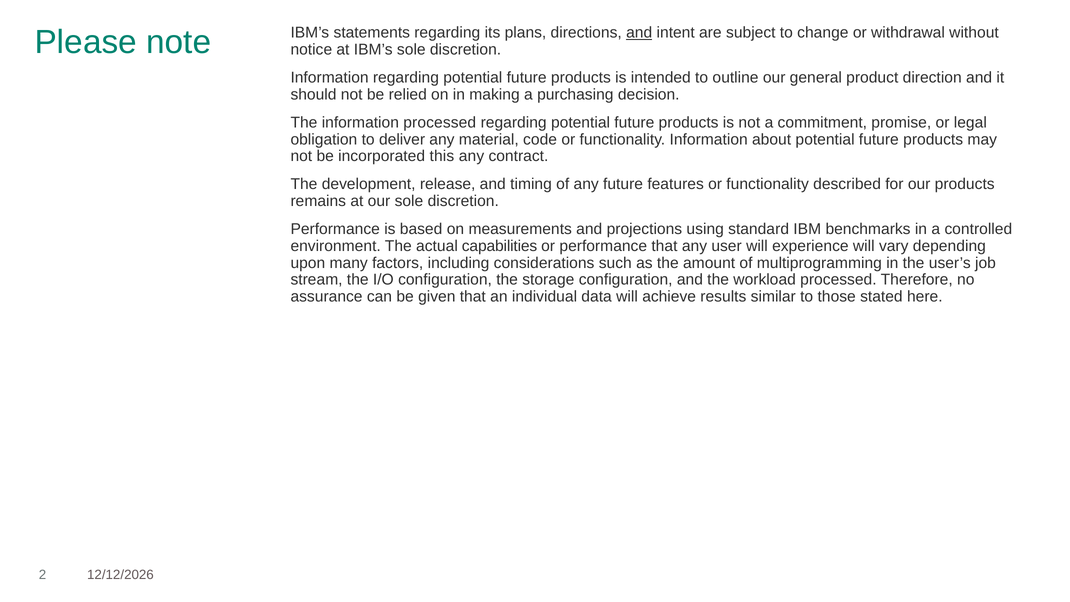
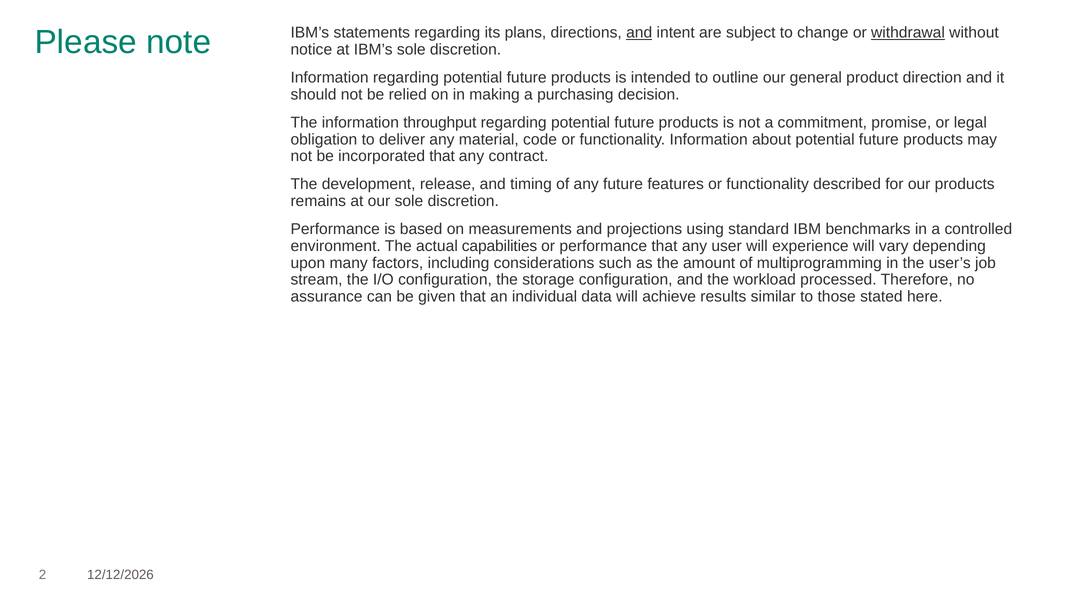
withdrawal underline: none -> present
information processed: processed -> throughput
incorporated this: this -> that
